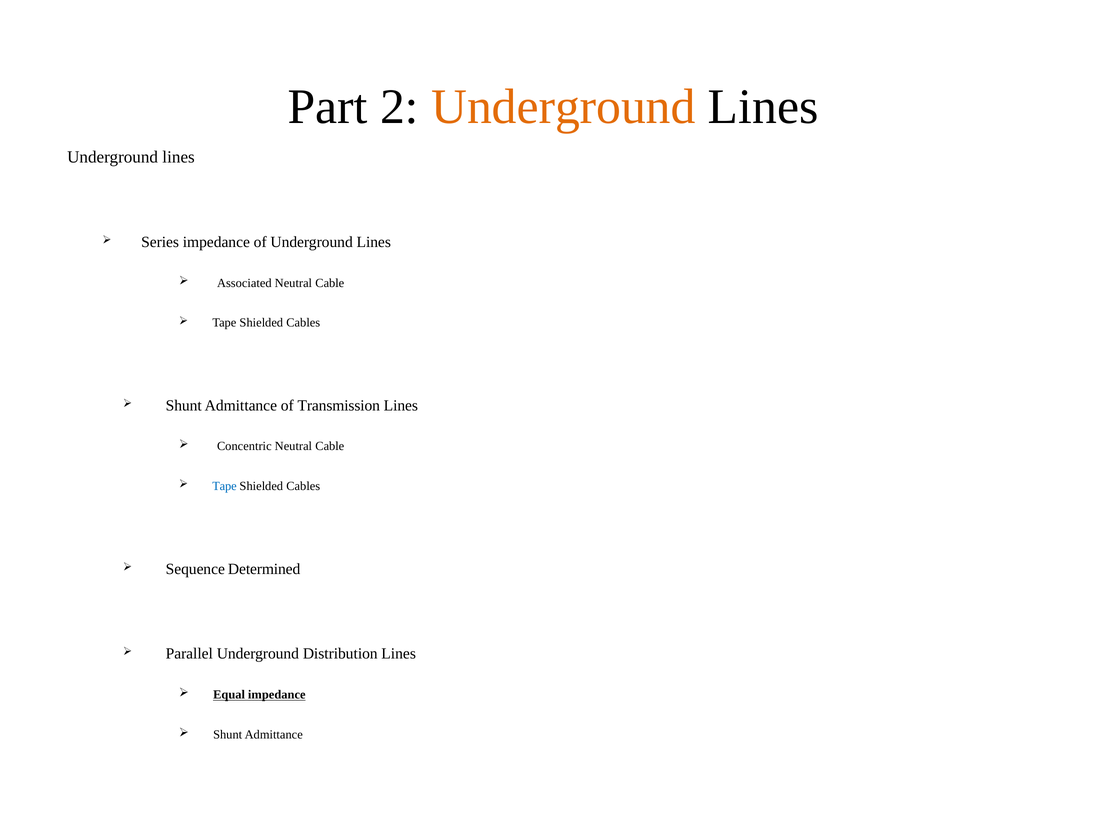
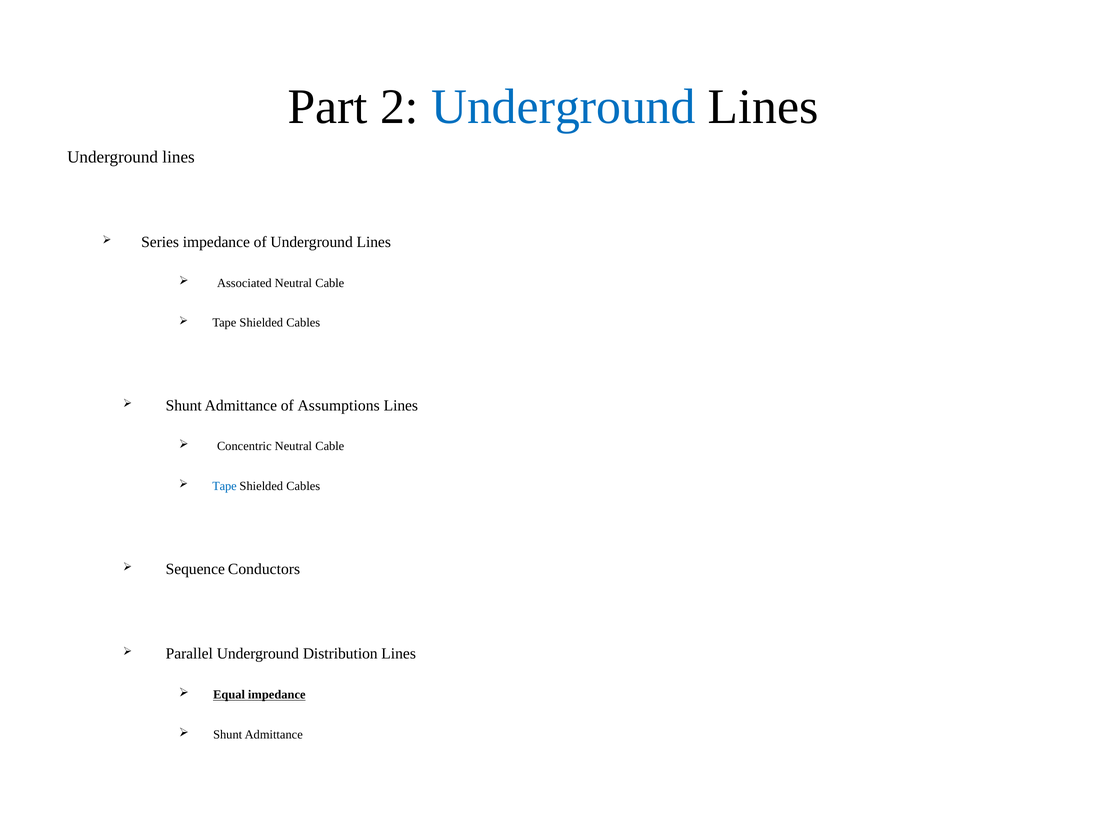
Underground at (563, 107) colour: orange -> blue
Transmission: Transmission -> Assumptions
Determined: Determined -> Conductors
